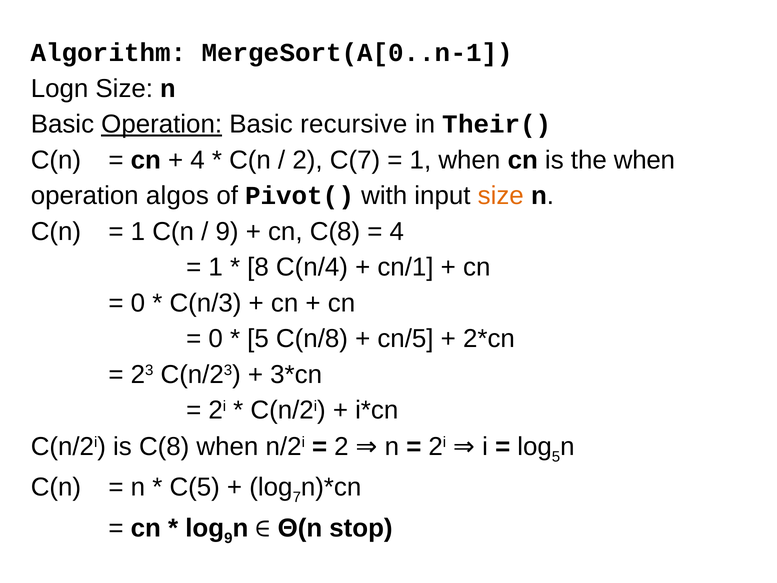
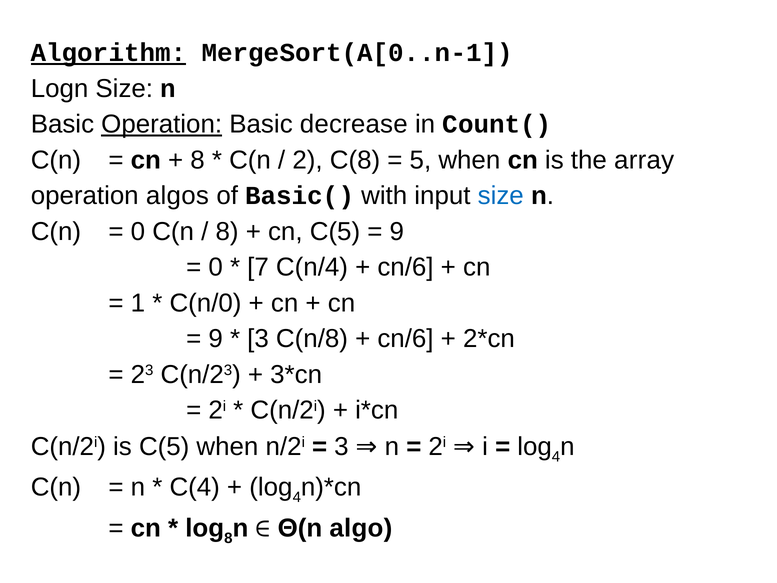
Algorithm underline: none -> present
recursive: recursive -> decrease
Their(: Their( -> Count(
4 at (197, 160): 4 -> 8
C(7: C(7 -> C(8
1 at (420, 160): 1 -> 5
the when: when -> array
Pivot(: Pivot( -> Basic(
size at (501, 196) colour: orange -> blue
1 at (138, 231): 1 -> 0
9 at (227, 231): 9 -> 8
cn C(8: C(8 -> C(5
4 at (397, 231): 4 -> 9
1 at (216, 267): 1 -> 0
8: 8 -> 7
cn/1 at (405, 267): cn/1 -> cn/6
0 at (138, 303): 0 -> 1
C(n/3: C(n/3 -> C(n/0
0 at (216, 339): 0 -> 9
5 at (258, 339): 5 -> 3
cn/5 at (405, 339): cn/5 -> cn/6
is C(8: C(8 -> C(5
2 at (341, 446): 2 -> 3
5 at (556, 457): 5 -> 4
C(5: C(5 -> C(4
7 at (297, 497): 7 -> 4
9 at (228, 538): 9 -> 8
stop: stop -> algo
